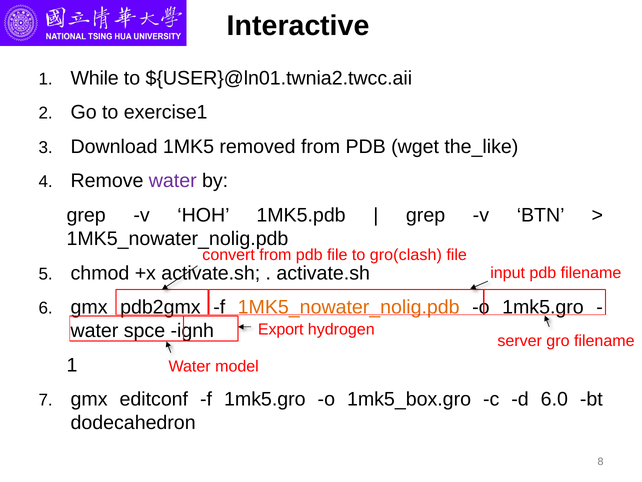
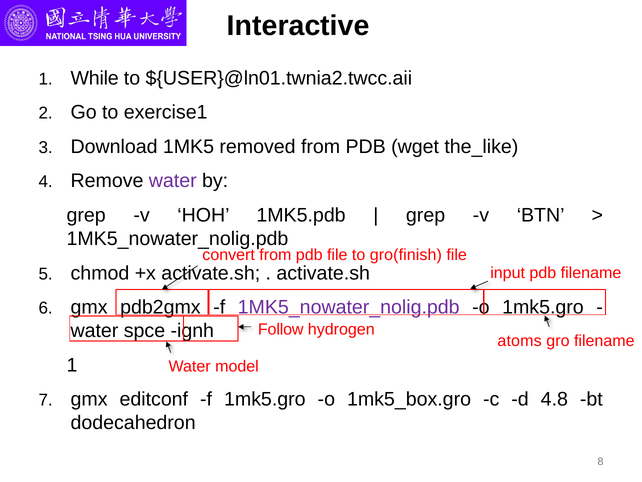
gro(clash: gro(clash -> gro(finish
1MK5_nowater_nolig.pdb at (349, 307) colour: orange -> purple
Export: Export -> Follow
server: server -> atoms
6.0: 6.0 -> 4.8
